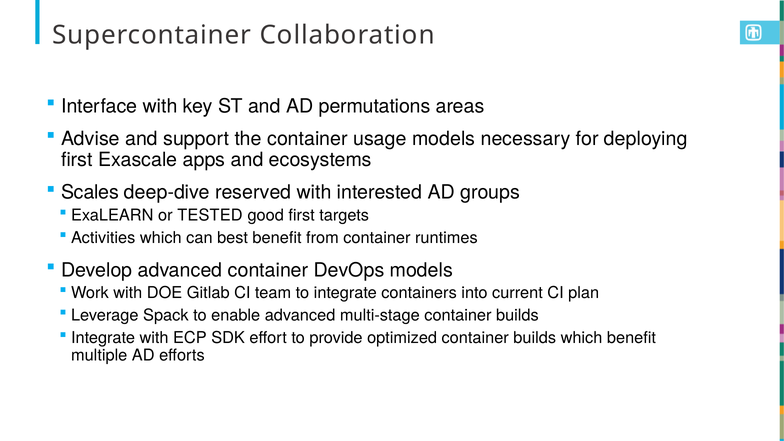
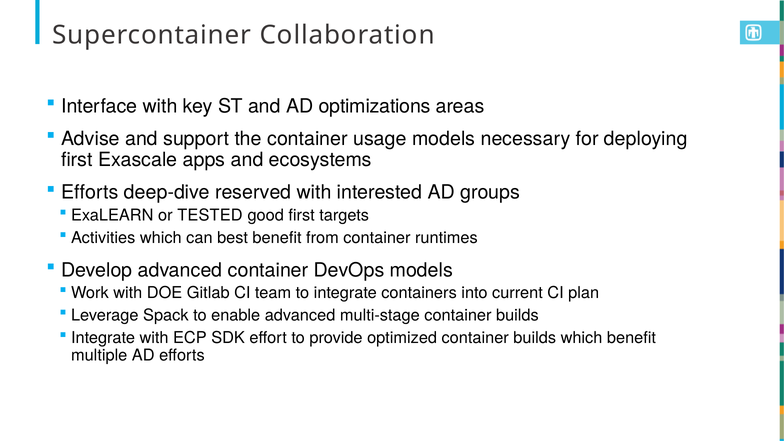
permutations: permutations -> optimizations
Scales at (90, 192): Scales -> Efforts
